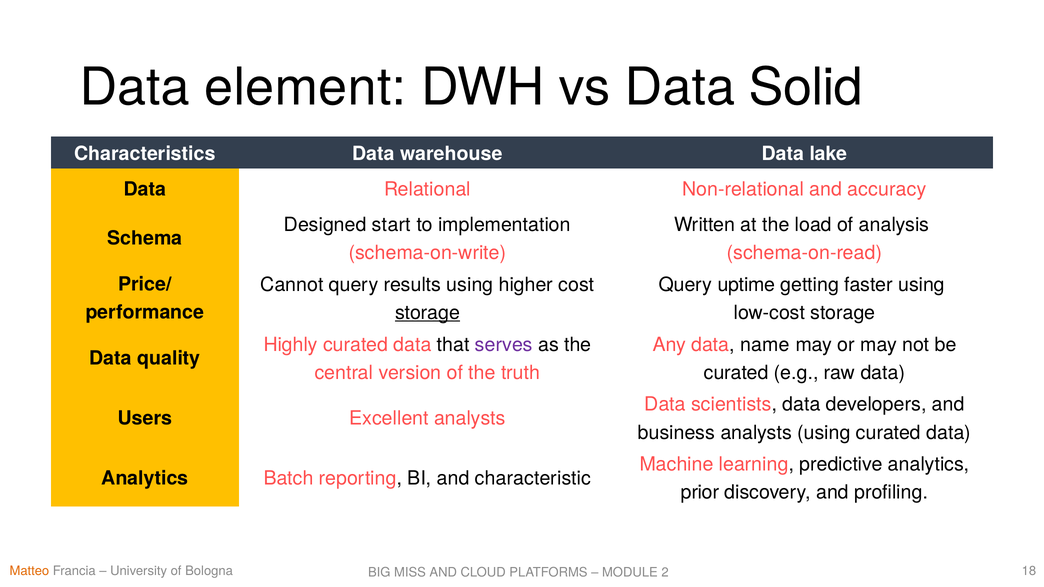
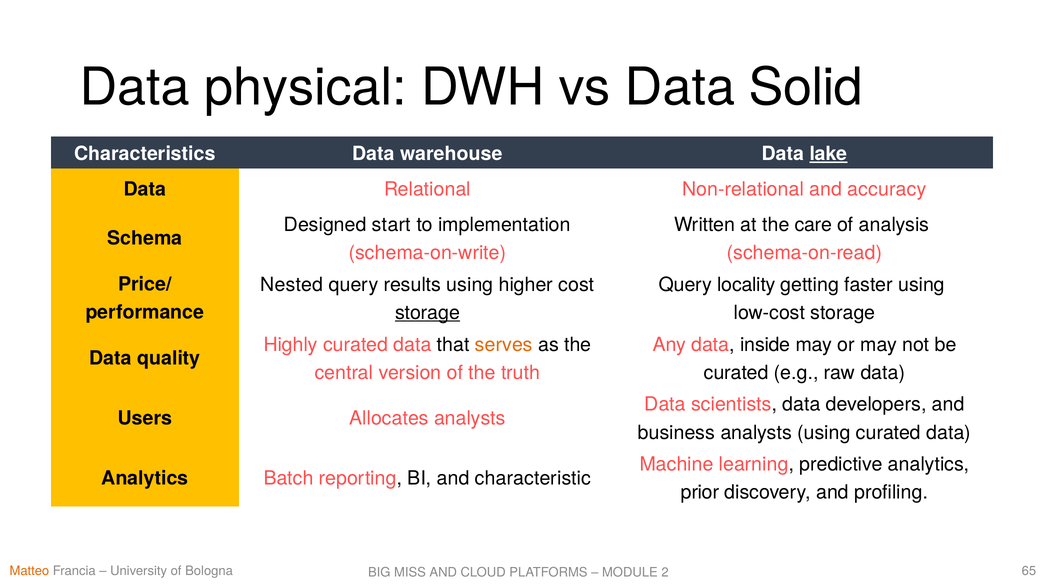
element: element -> physical
lake underline: none -> present
load: load -> care
Cannot: Cannot -> Nested
uptime: uptime -> locality
serves colour: purple -> orange
name: name -> inside
Excellent: Excellent -> Allocates
18: 18 -> 65
